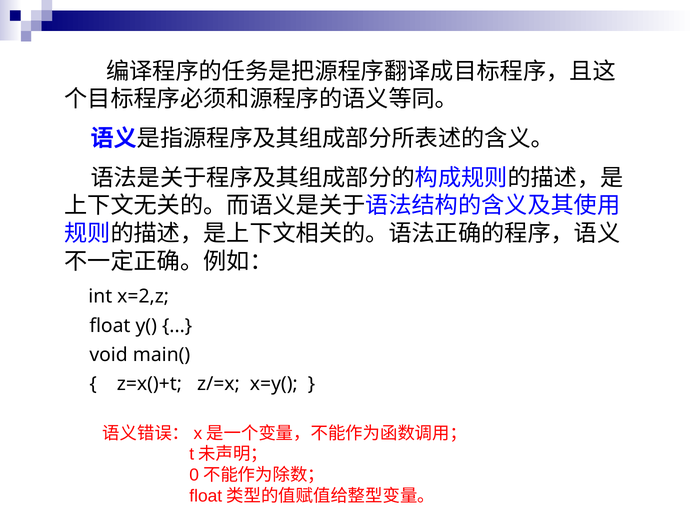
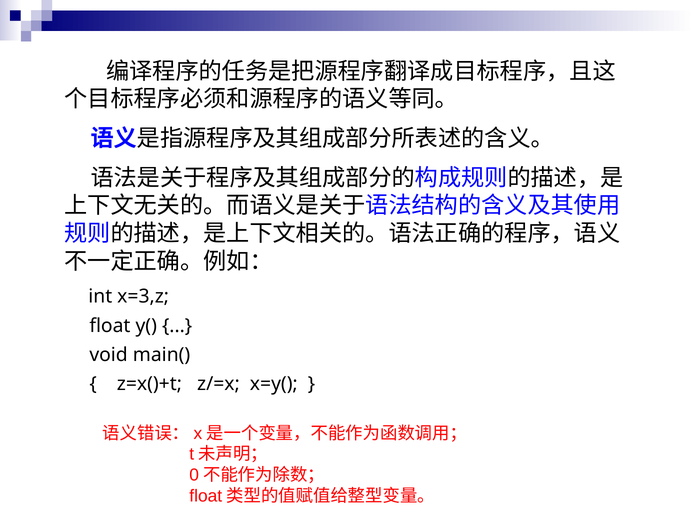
x=2,z: x=2,z -> x=3,z
